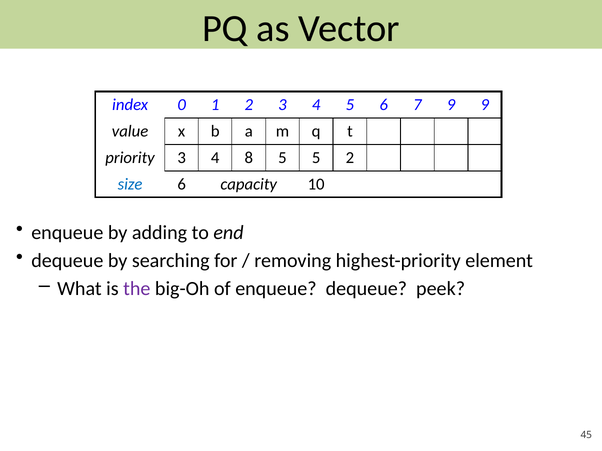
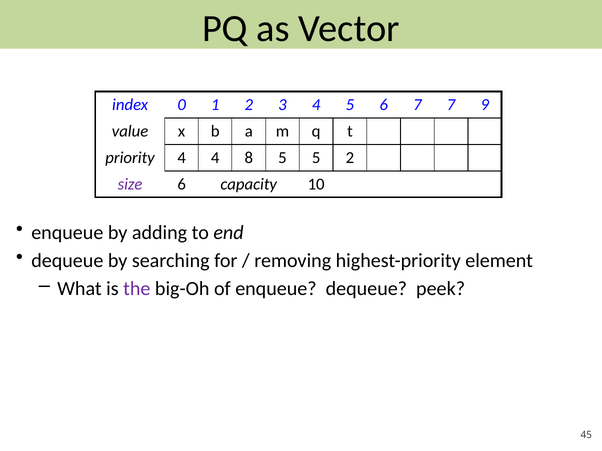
7 9: 9 -> 7
priority 3: 3 -> 4
size colour: blue -> purple
